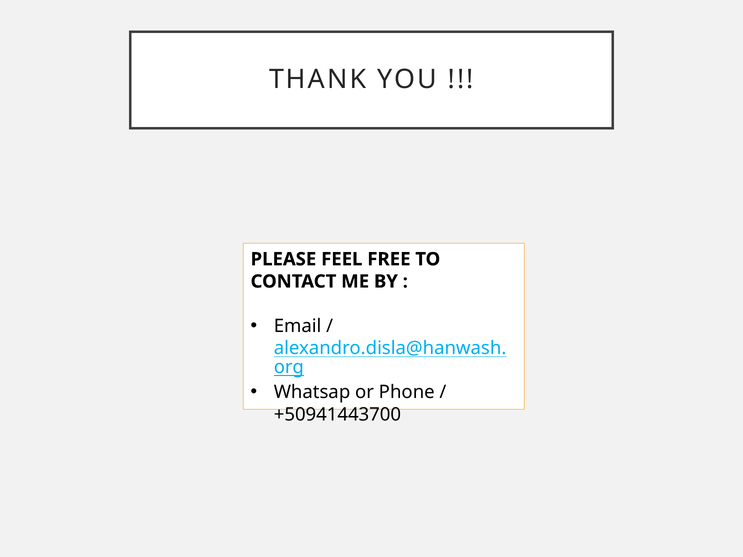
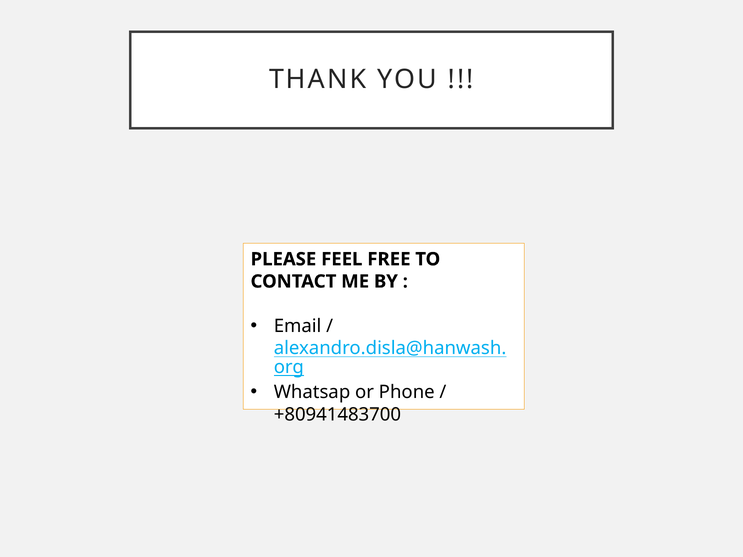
+50941443700: +50941443700 -> +80941483700
